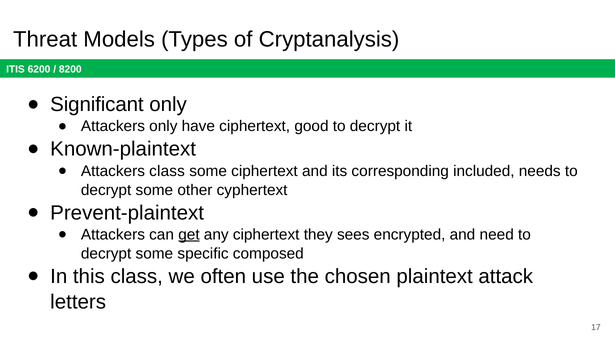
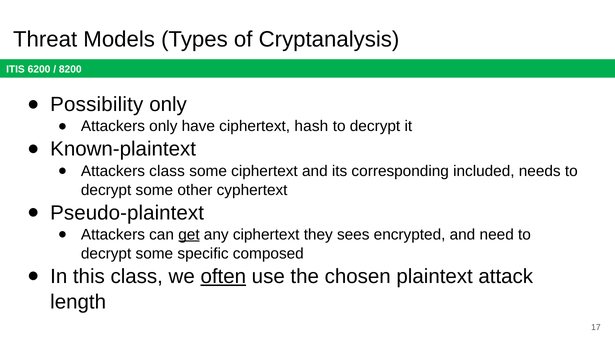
Significant: Significant -> Possibility
good: good -> hash
Prevent-plaintext: Prevent-plaintext -> Pseudo-plaintext
often underline: none -> present
letters: letters -> length
